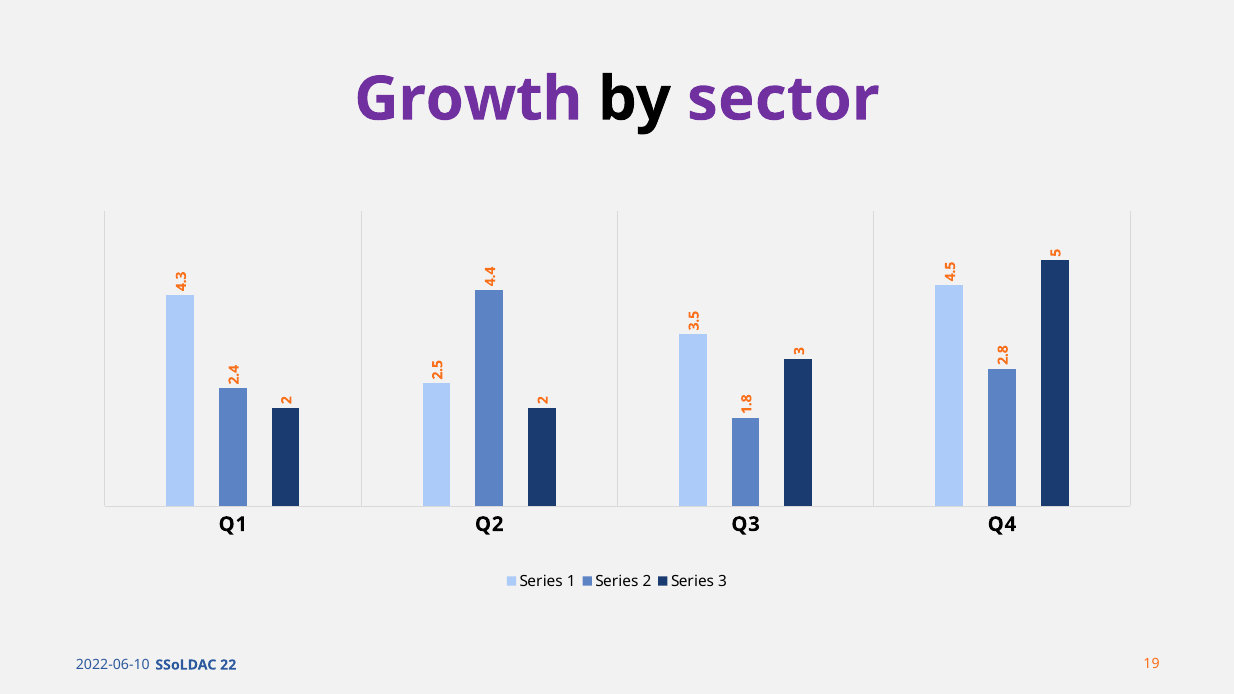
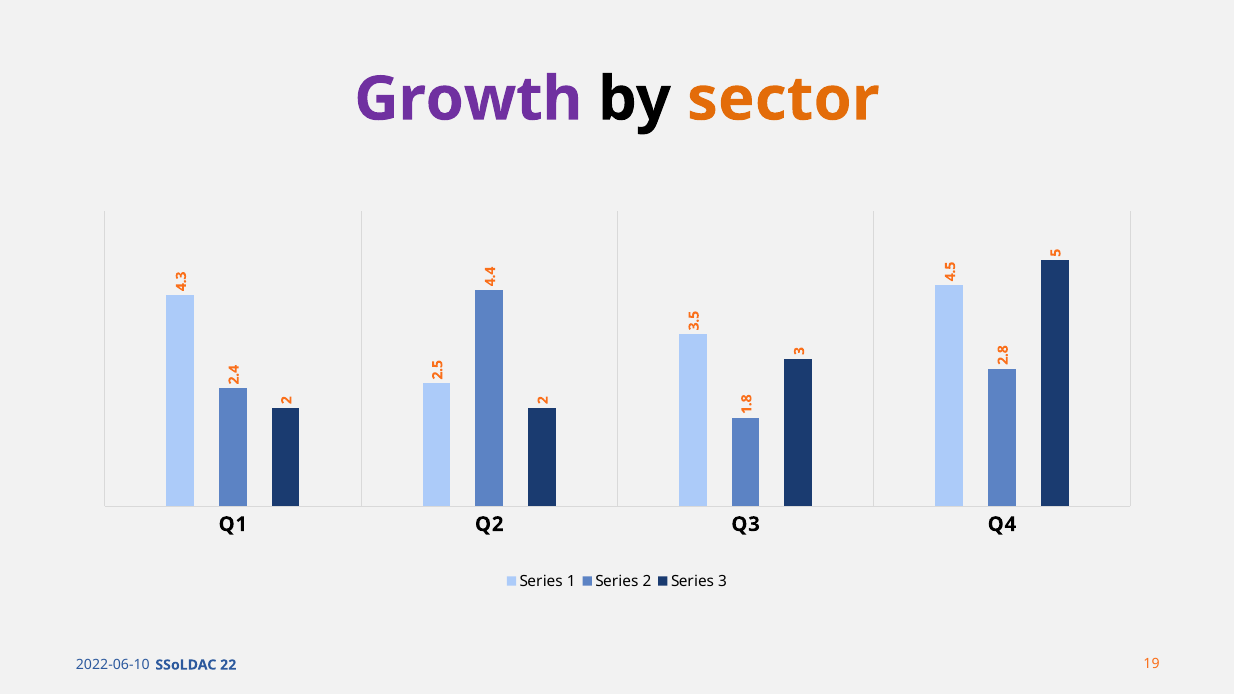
sector colour: purple -> orange
